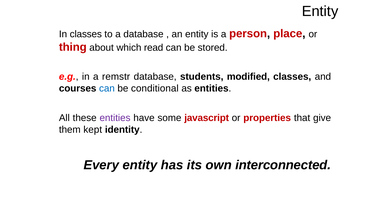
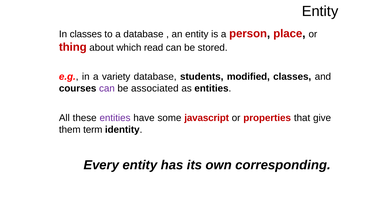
remstr: remstr -> variety
can at (107, 88) colour: blue -> purple
conditional: conditional -> associated
kept: kept -> term
interconnected: interconnected -> corresponding
